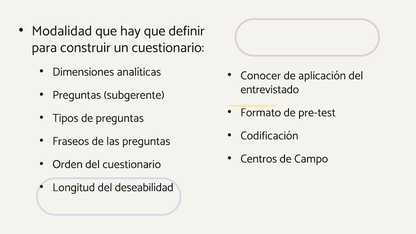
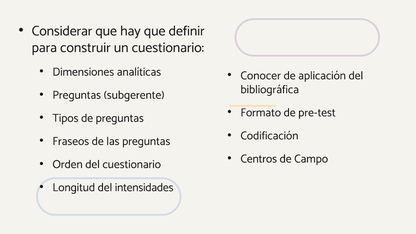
Modalidad: Modalidad -> Considerar
entrevistado: entrevistado -> bibliográfica
deseabilidad: deseabilidad -> intensidades
